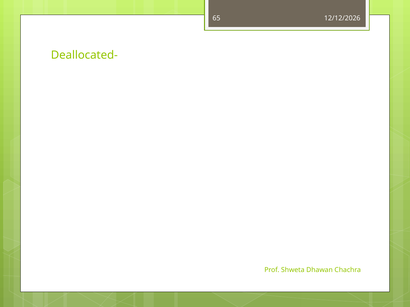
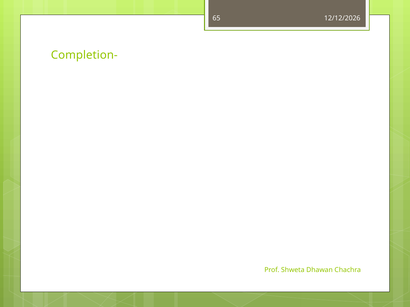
Deallocated-: Deallocated- -> Completion-
